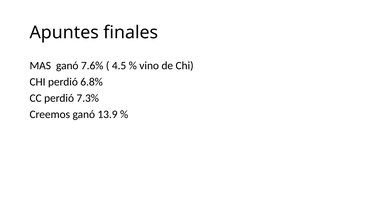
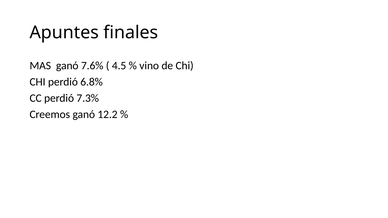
13.9: 13.9 -> 12.2
